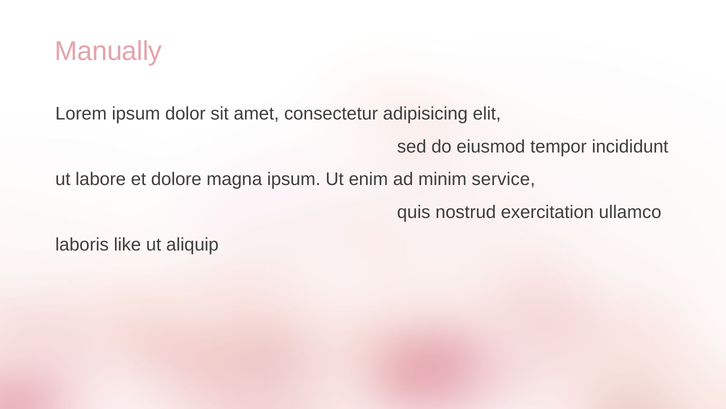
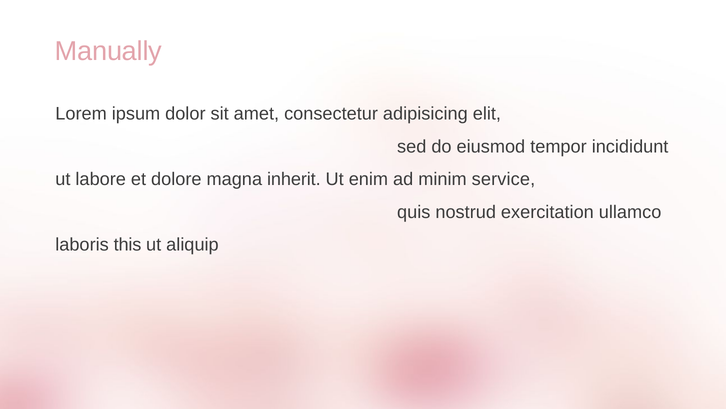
magna ipsum: ipsum -> inherit
like: like -> this
